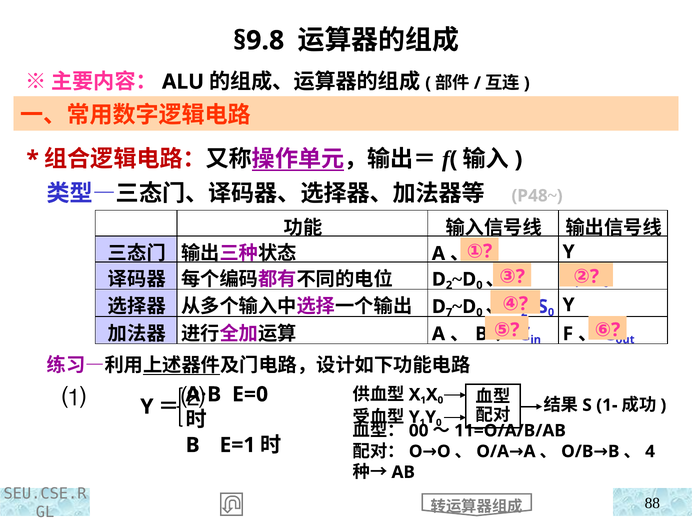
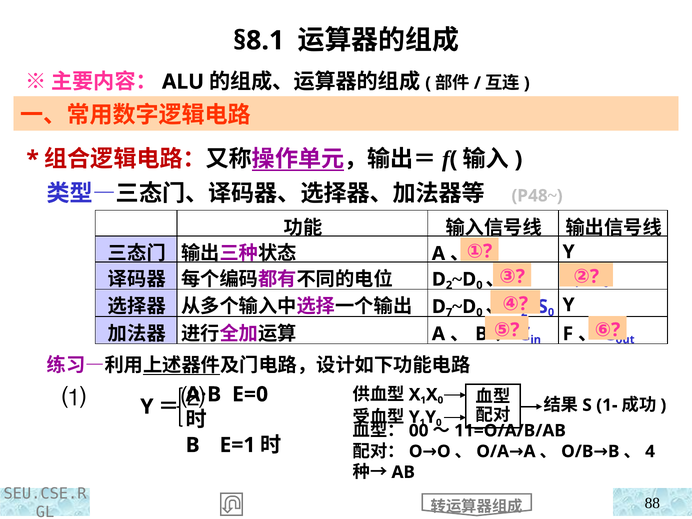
§9.8: §9.8 -> §8.1
